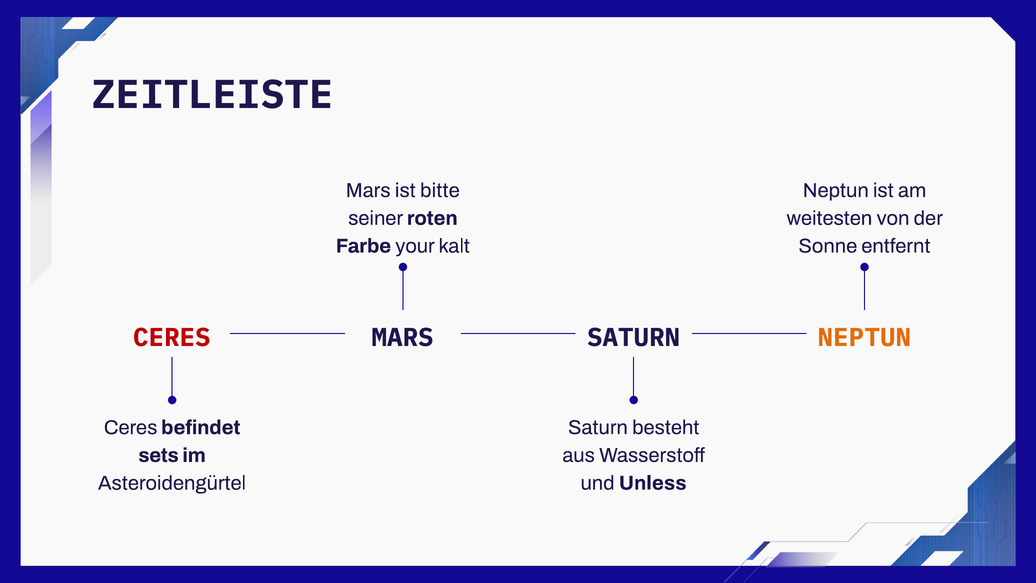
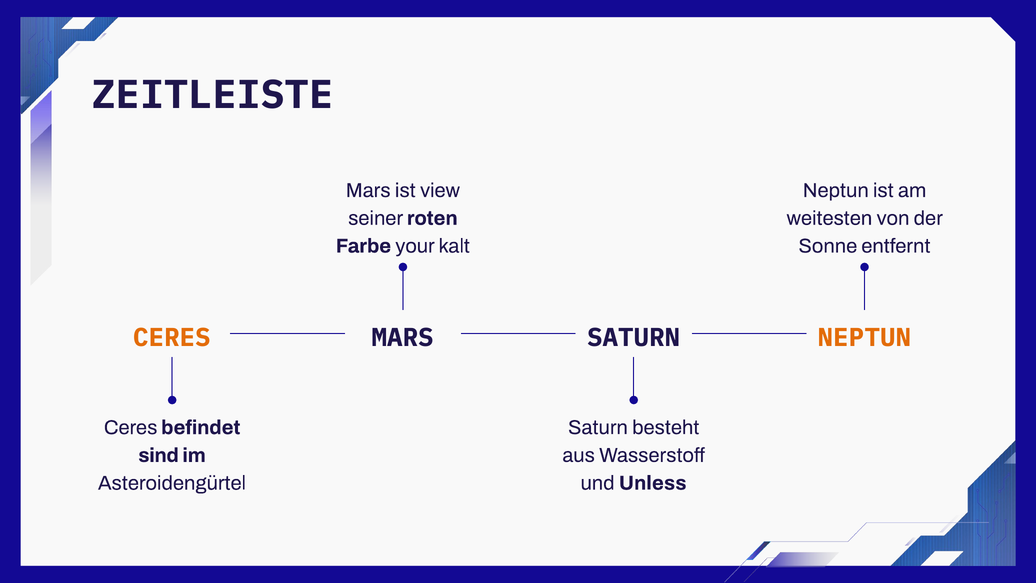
bitte: bitte -> view
CERES at (172, 337) colour: red -> orange
sets: sets -> sind
